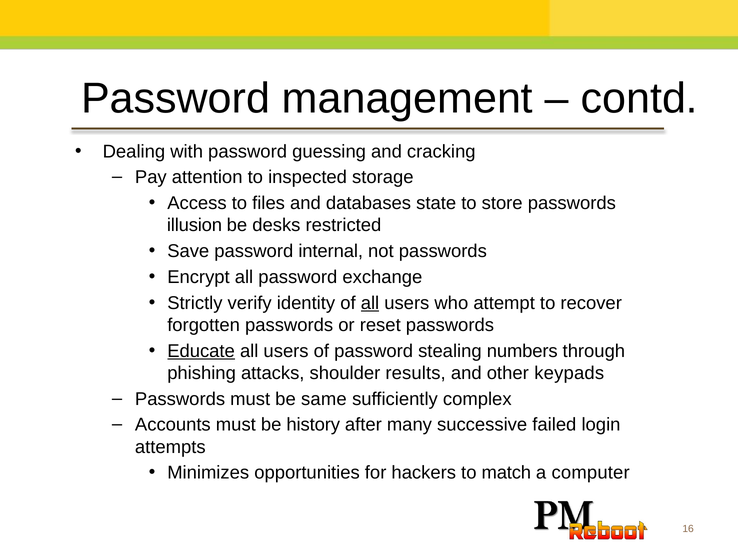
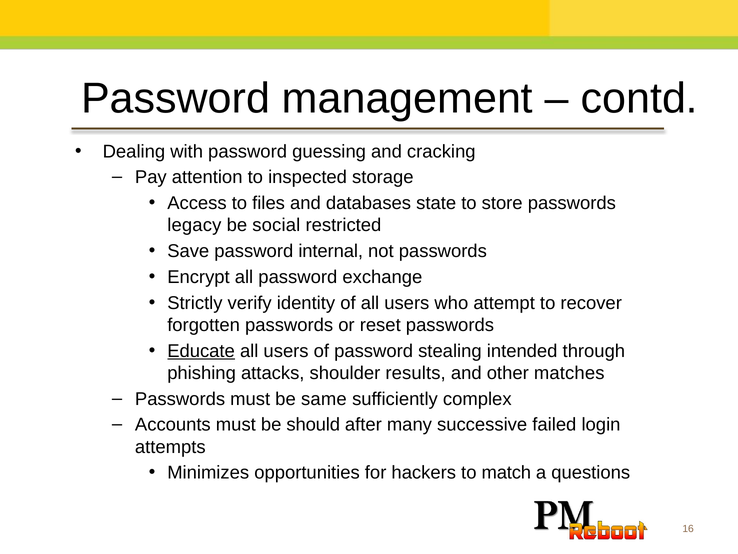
illusion: illusion -> legacy
desks: desks -> social
all at (370, 303) underline: present -> none
numbers: numbers -> intended
keypads: keypads -> matches
history: history -> should
computer: computer -> questions
